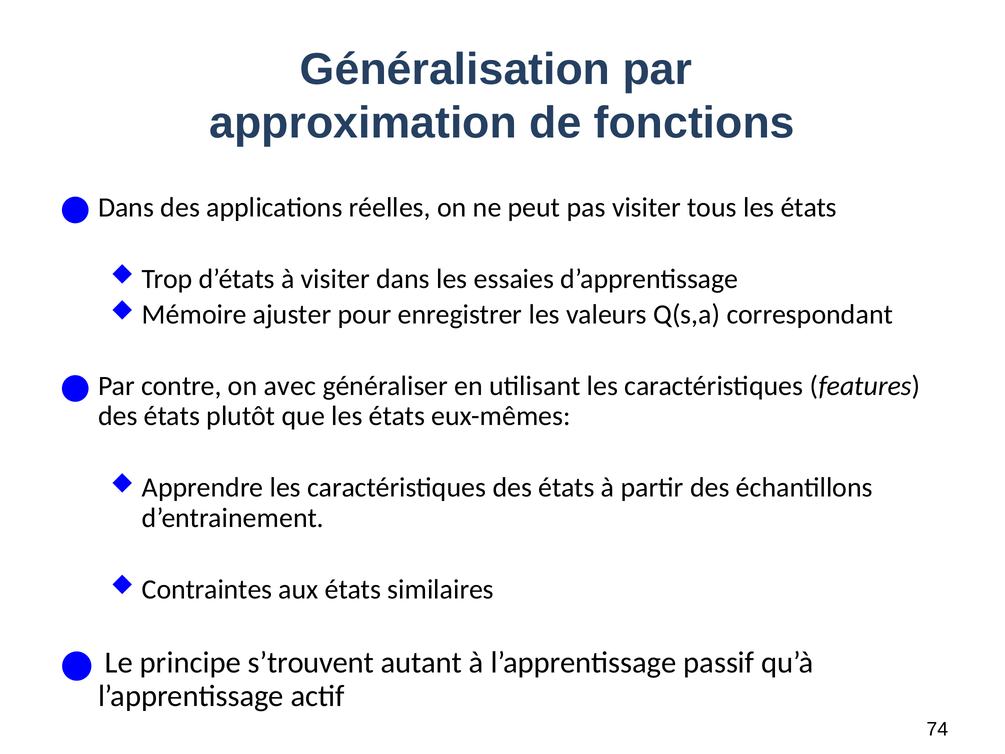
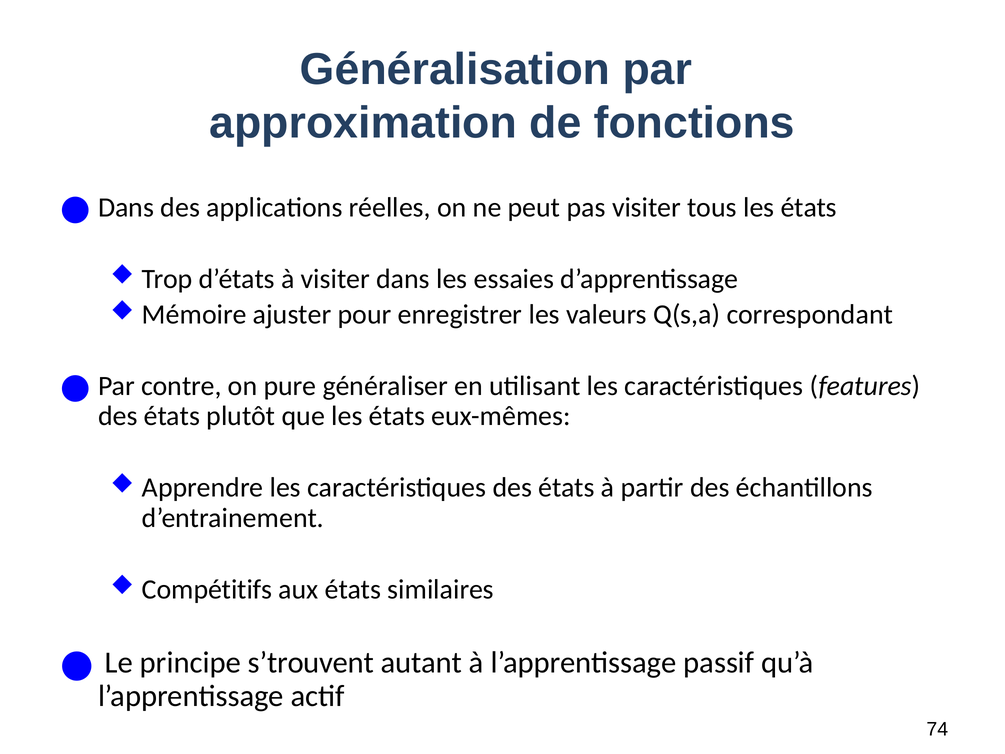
avec: avec -> pure
Contraintes: Contraintes -> Compétitifs
